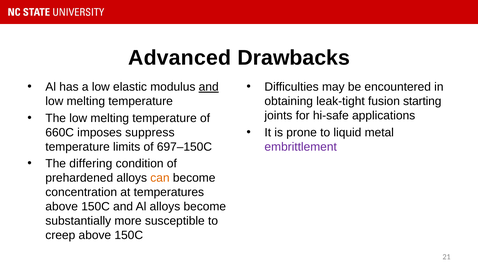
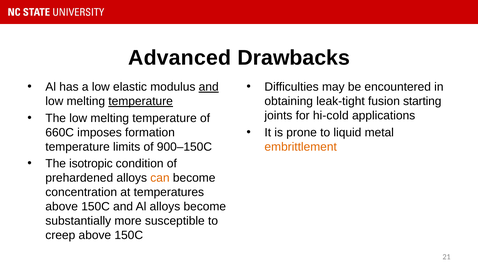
temperature at (141, 101) underline: none -> present
hi-safe: hi-safe -> hi-cold
suppress: suppress -> formation
697–150C: 697–150C -> 900–150C
embrittlement colour: purple -> orange
differing: differing -> isotropic
